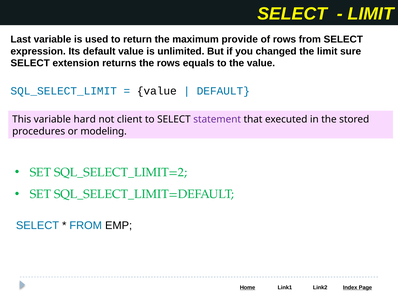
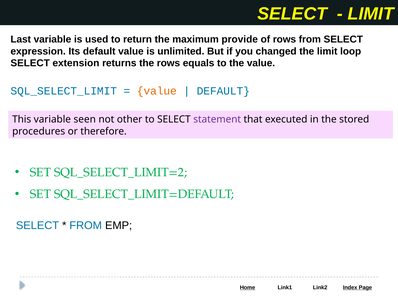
sure: sure -> loop
value at (157, 91) colour: black -> orange
hard: hard -> seen
client: client -> other
modeling: modeling -> therefore
